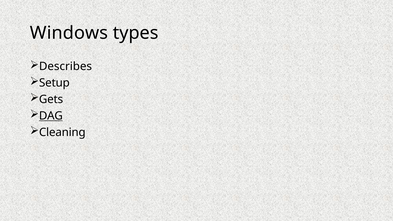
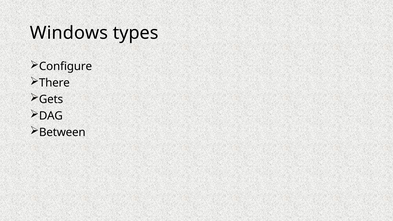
Describes: Describes -> Configure
Setup: Setup -> There
DAG underline: present -> none
Cleaning: Cleaning -> Between
